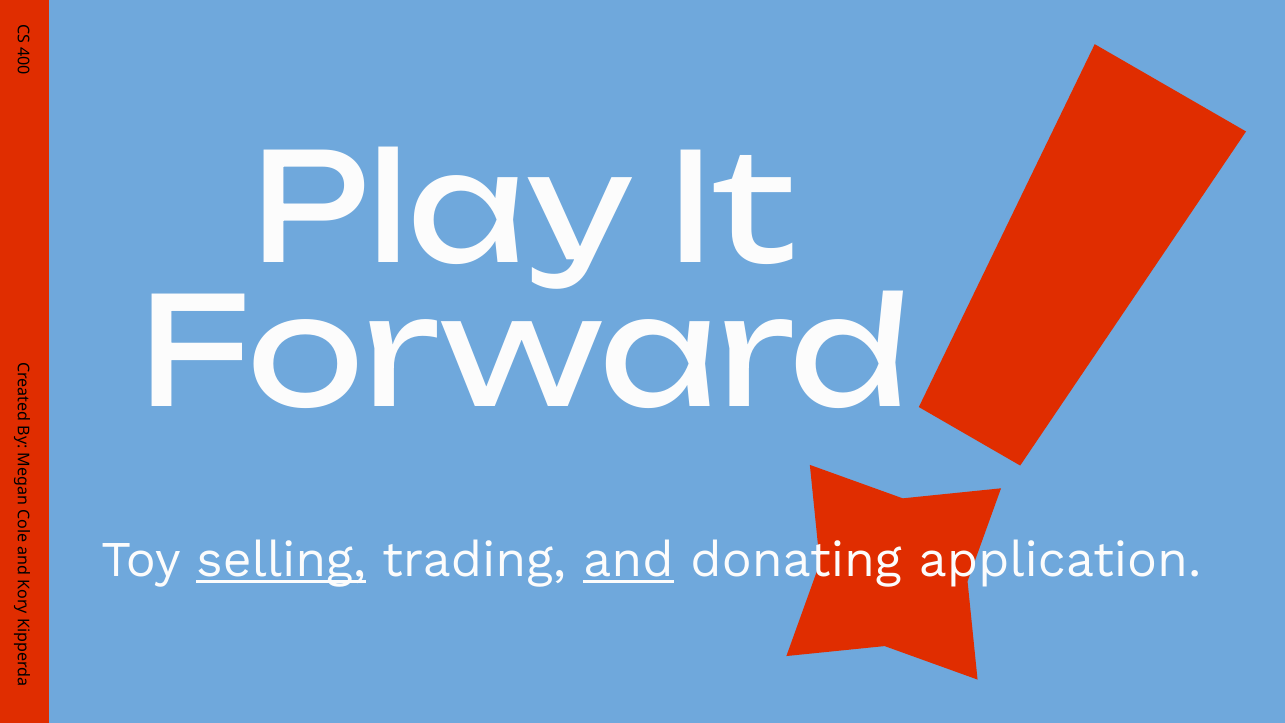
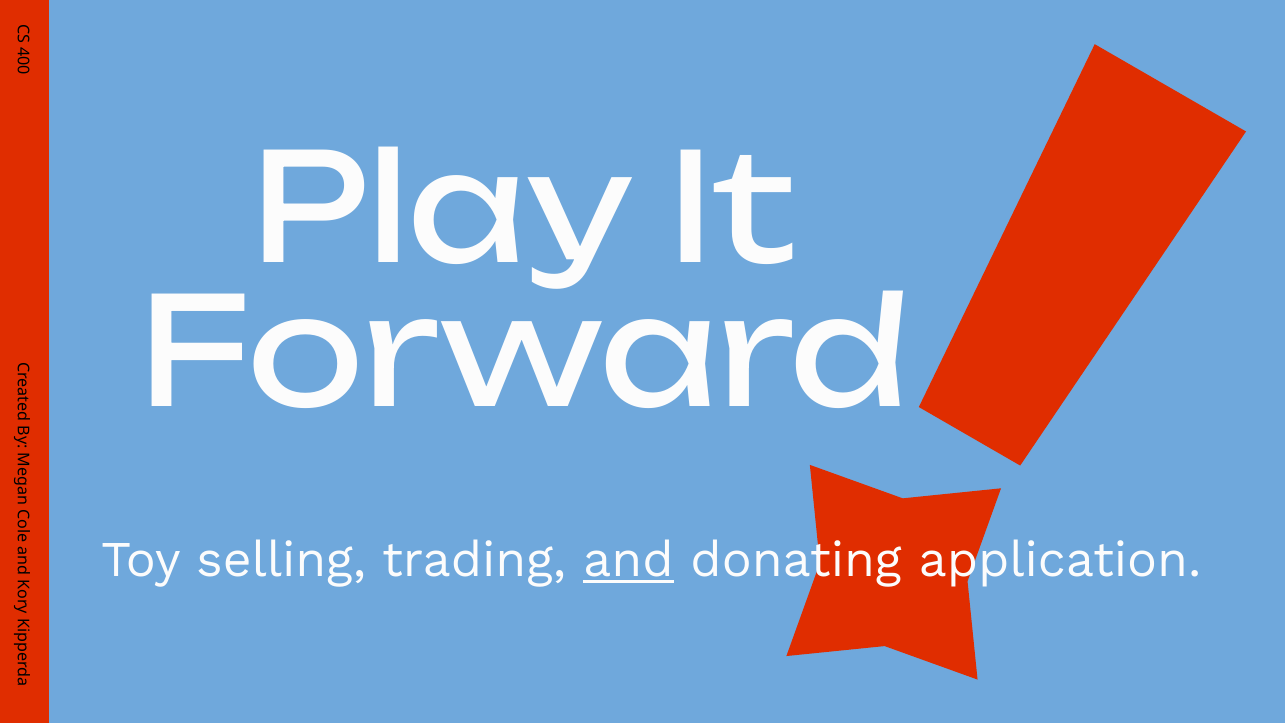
selling underline: present -> none
